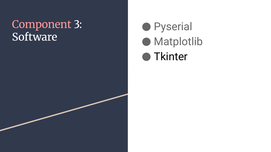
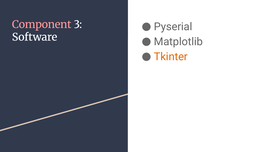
Tkinter colour: black -> orange
